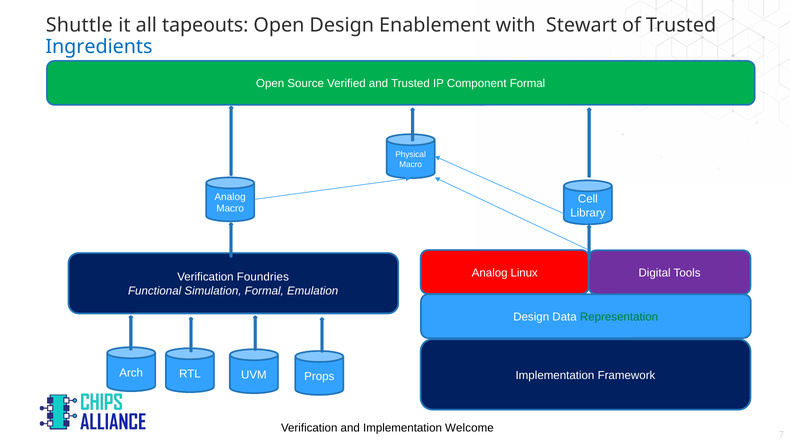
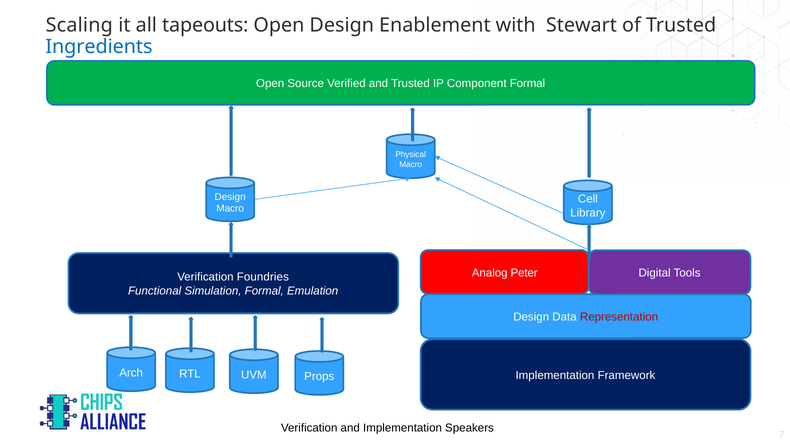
Shuttle: Shuttle -> Scaling
Analog at (230, 197): Analog -> Design
Linux: Linux -> Peter
Representation colour: green -> red
Welcome: Welcome -> Speakers
